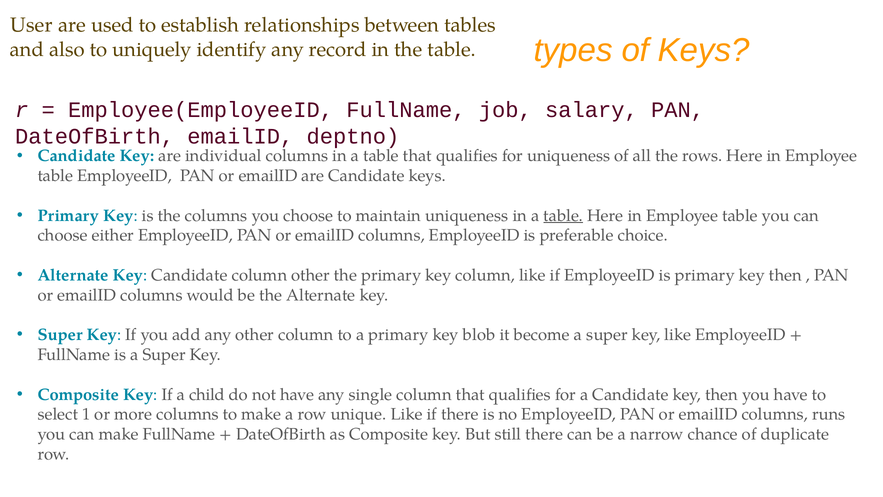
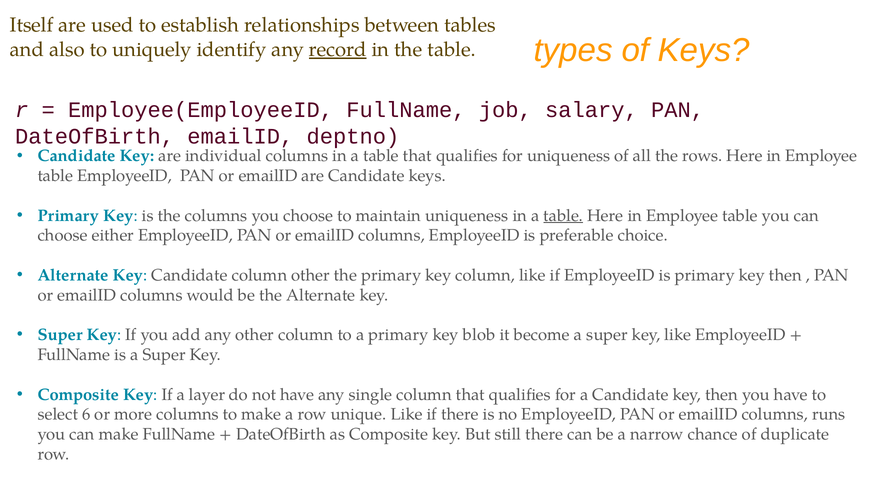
User: User -> Itself
record underline: none -> present
child: child -> layer
1: 1 -> 6
